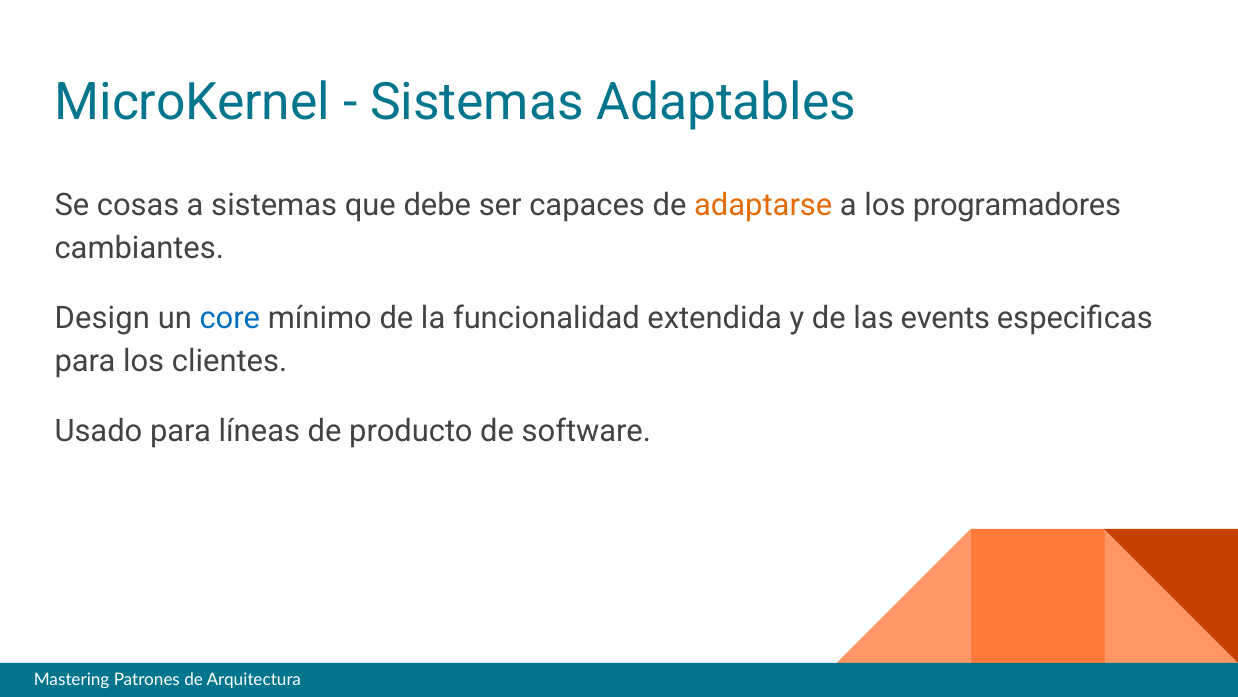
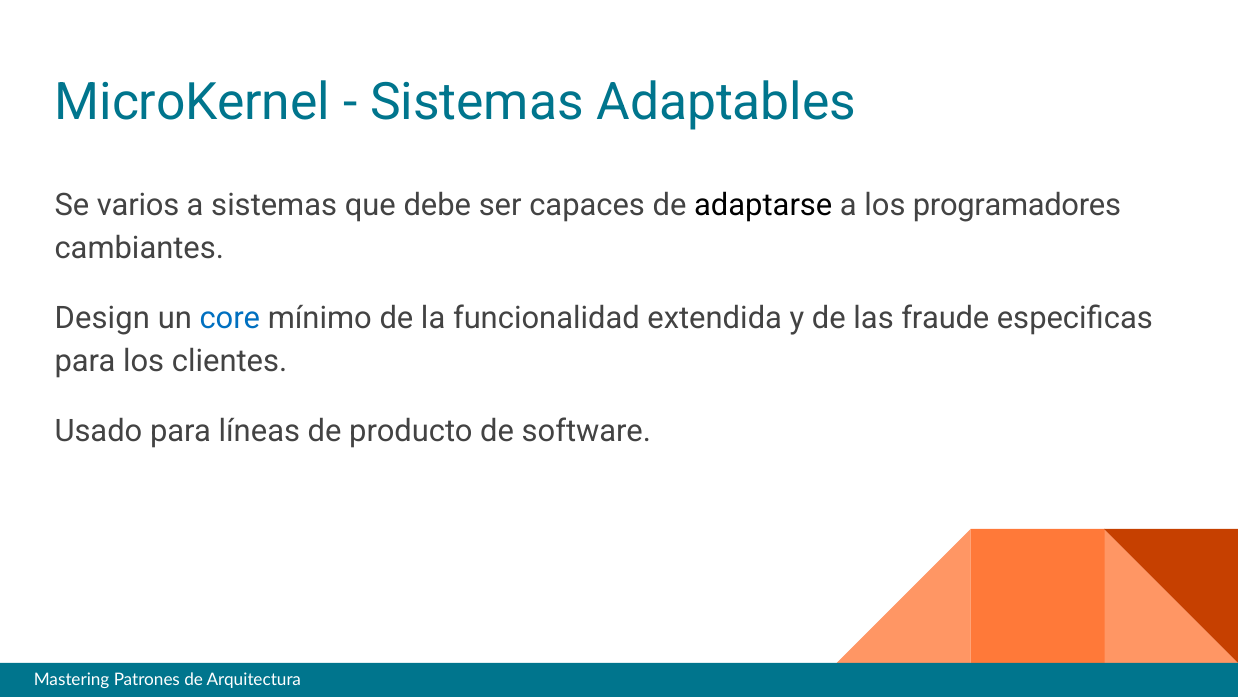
cosas: cosas -> varios
adaptarse colour: orange -> black
events: events -> fraude
